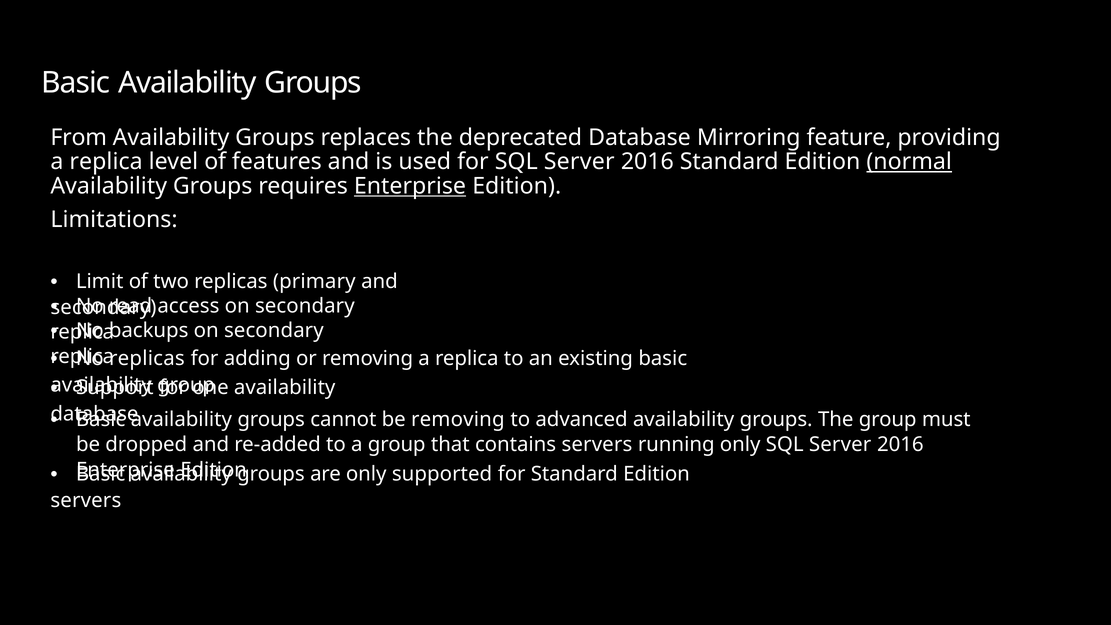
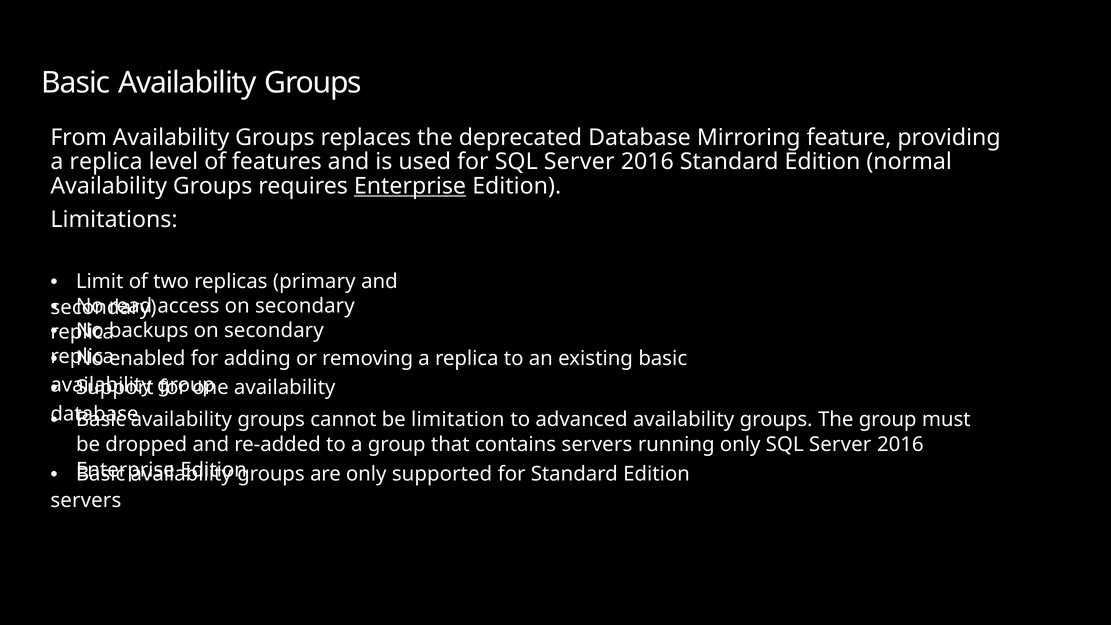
normal underline: present -> none
replicas at (147, 358): replicas -> enabled
be removing: removing -> limitation
